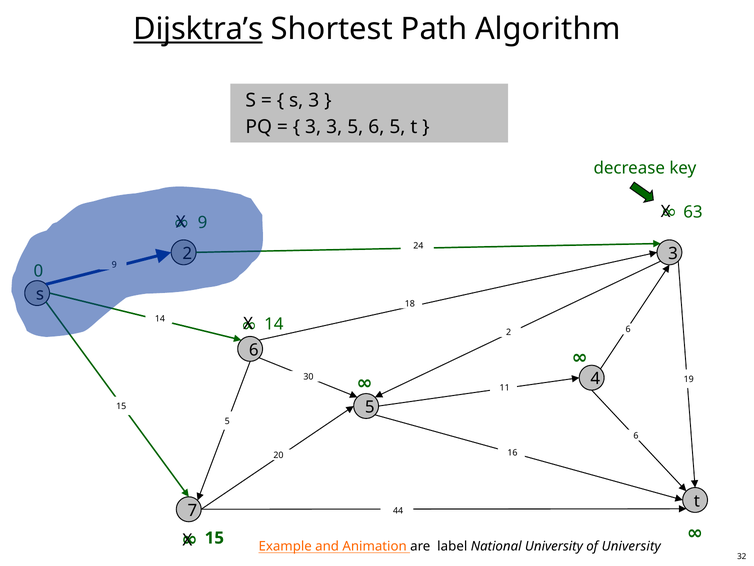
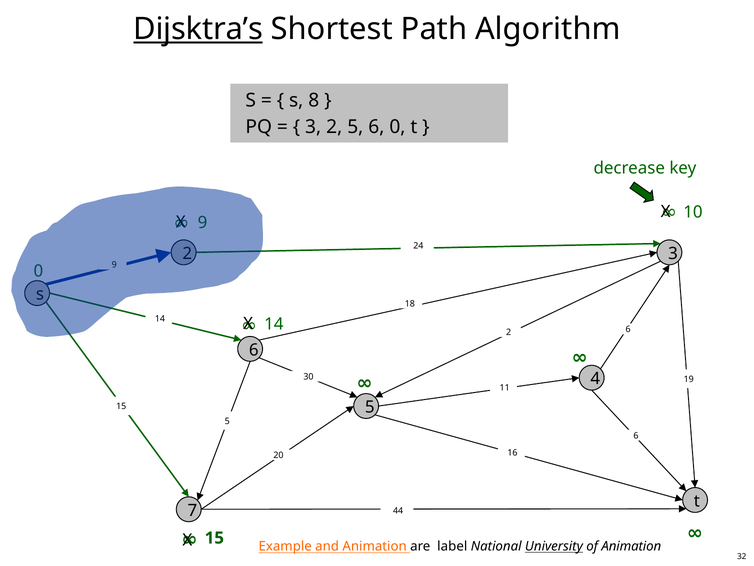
3 at (314, 100): 3 -> 8
3 3: 3 -> 2
6 5: 5 -> 0
63: 63 -> 10
University at (554, 546) underline: none -> present
of University: University -> Animation
